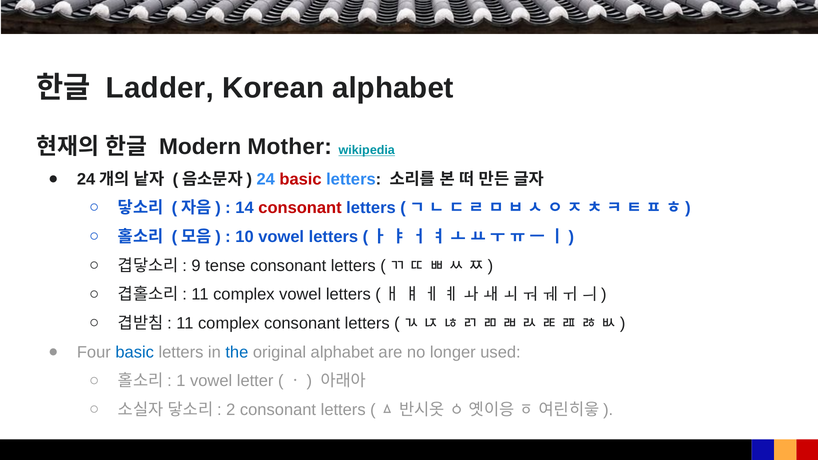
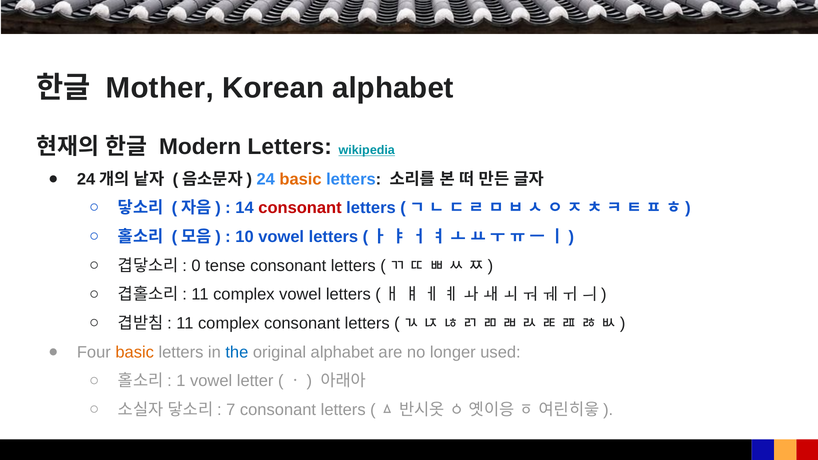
Ladder: Ladder -> Mother
Modern Mother: Mother -> Letters
basic at (301, 179) colour: red -> orange
9: 9 -> 0
basic at (135, 352) colour: blue -> orange
2: 2 -> 7
